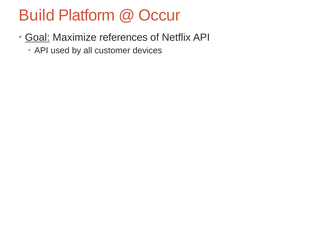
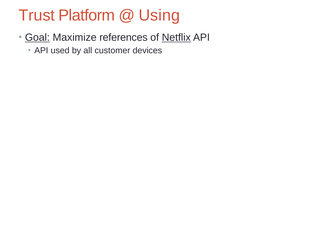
Build: Build -> Trust
Occur: Occur -> Using
Netflix underline: none -> present
